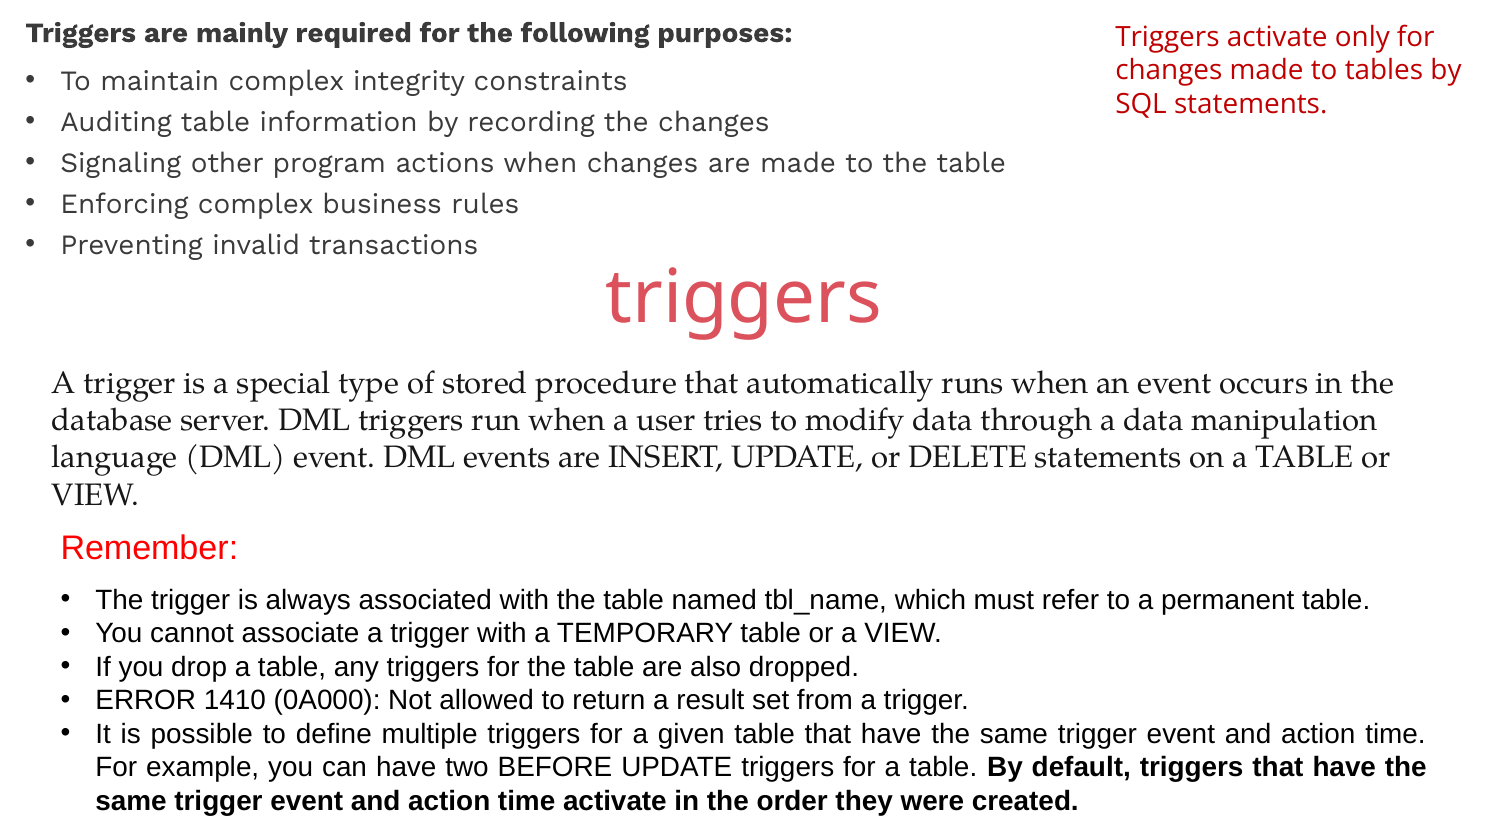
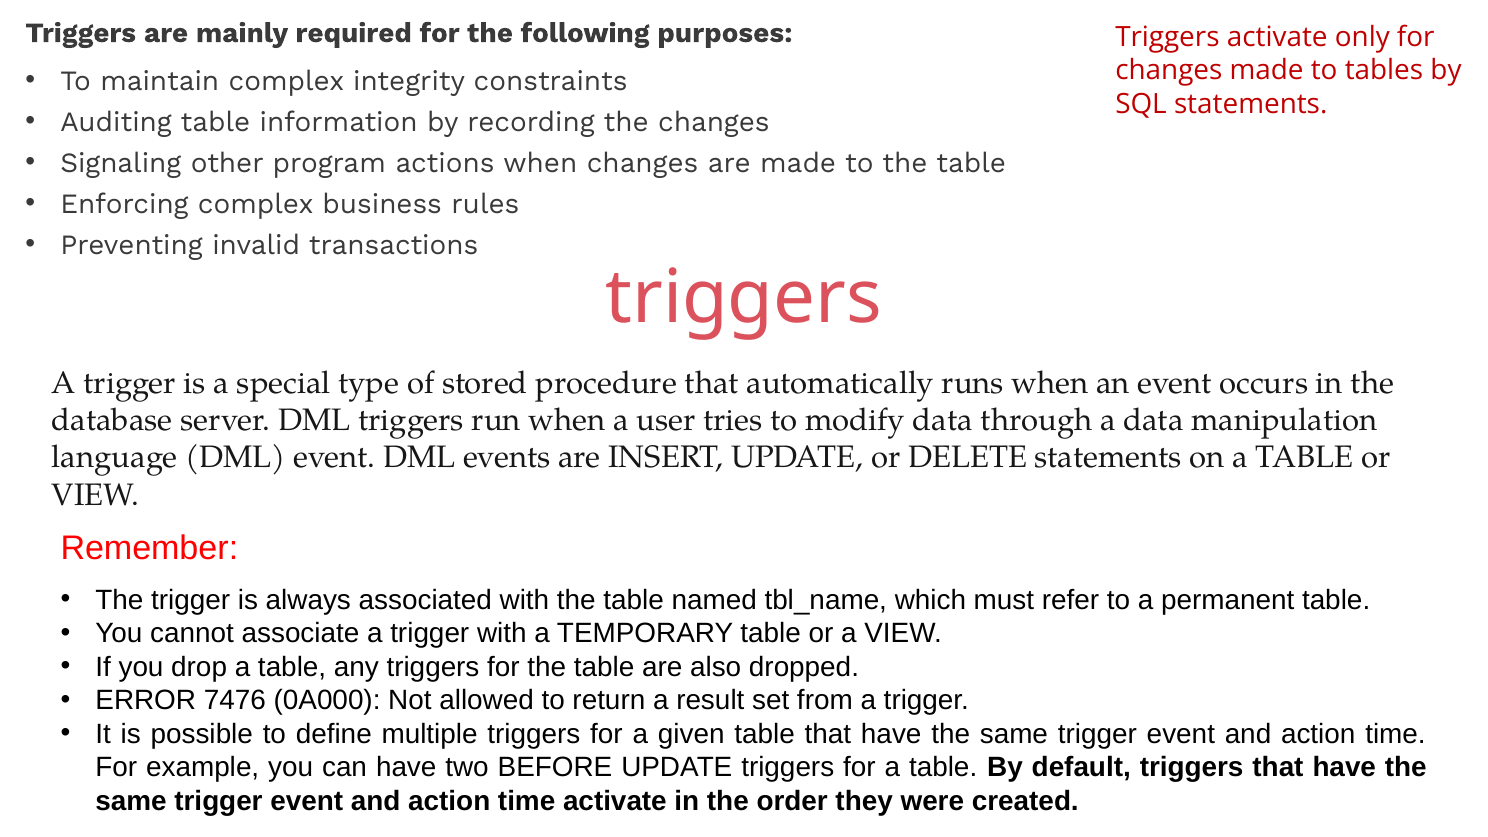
1410: 1410 -> 7476
